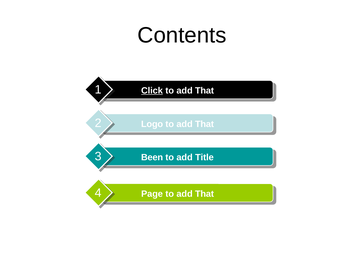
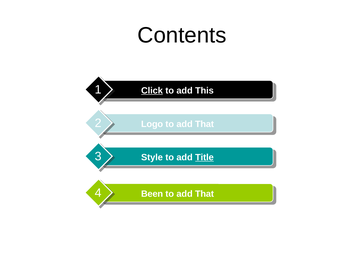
That at (204, 91): That -> This
Been: Been -> Style
Title underline: none -> present
Page: Page -> Been
